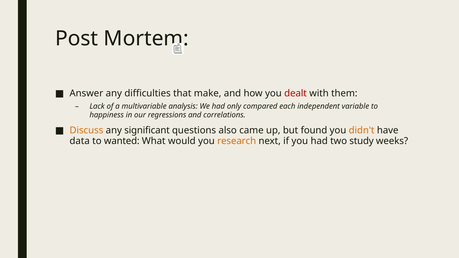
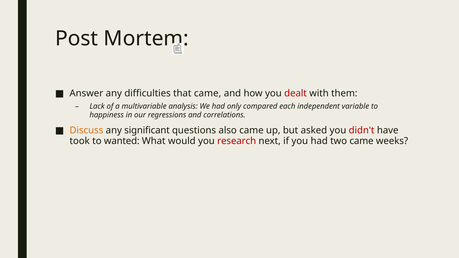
that make: make -> came
found: found -> asked
didn't colour: orange -> red
data: data -> took
research colour: orange -> red
two study: study -> came
